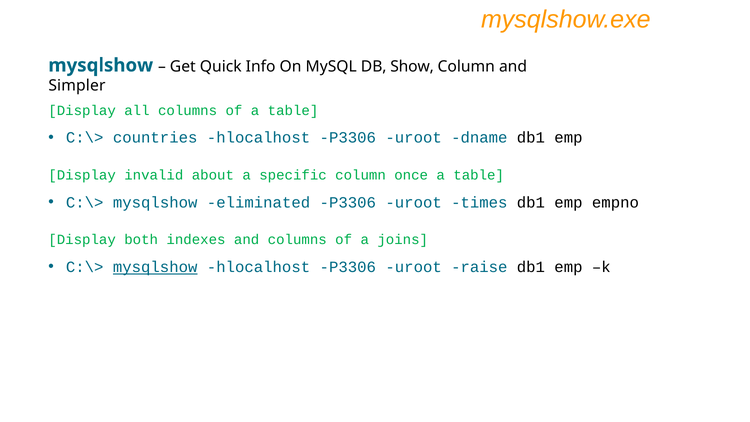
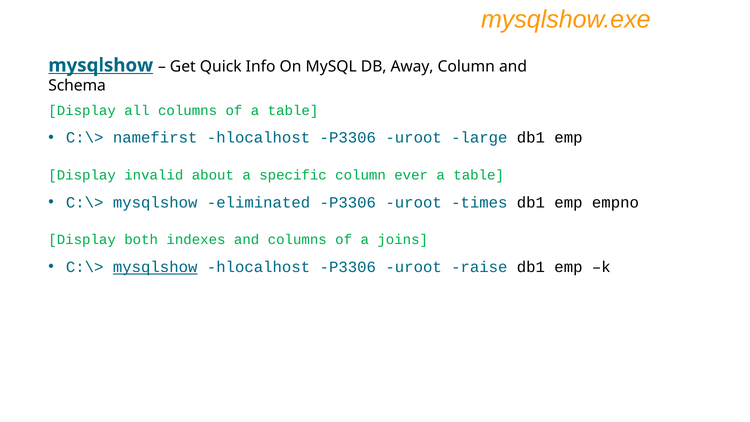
mysqlshow at (101, 65) underline: none -> present
Show: Show -> Away
Simpler: Simpler -> Schema
countries: countries -> namefirst
dname: dname -> large
once: once -> ever
